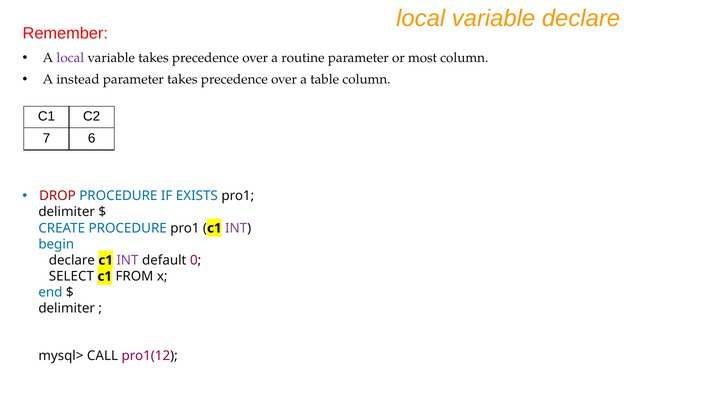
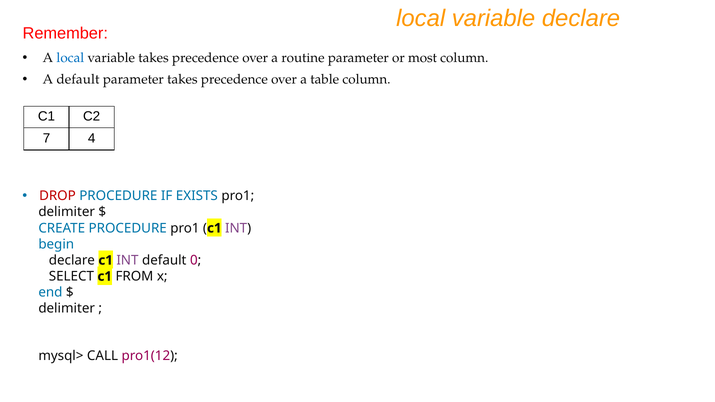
local at (70, 58) colour: purple -> blue
A instead: instead -> default
6: 6 -> 4
